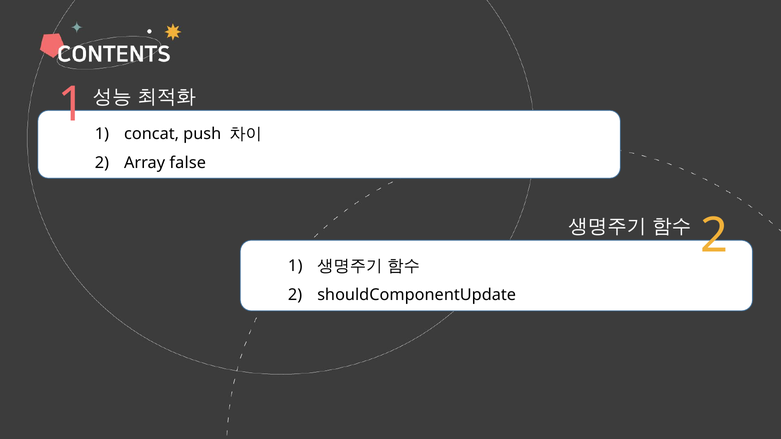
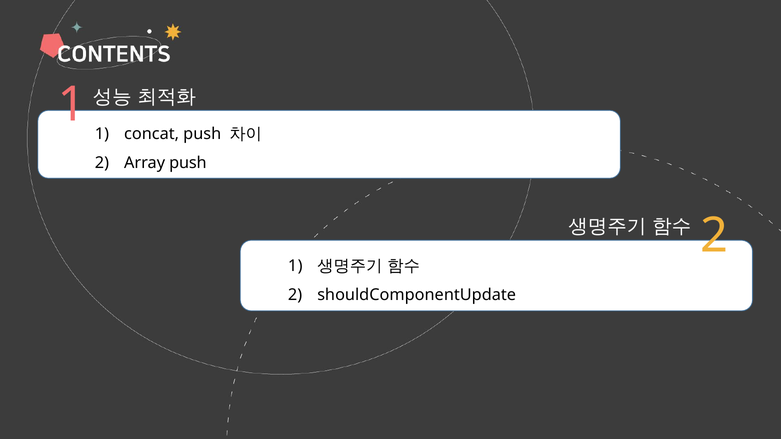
Array false: false -> push
